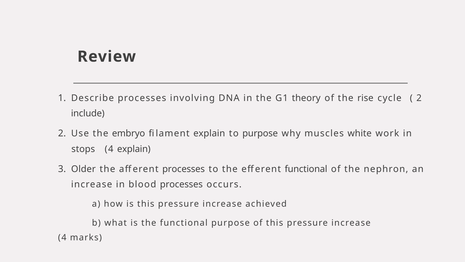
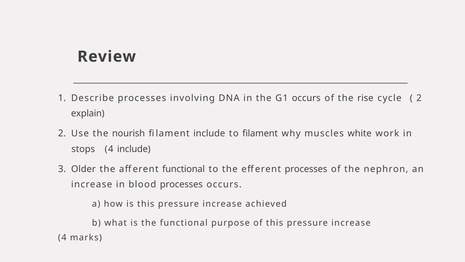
G1 theory: theory -> occurs
include: include -> explain
embryo: embryo -> nourish
filament explain: explain -> include
to purpose: purpose -> filament
4 explain: explain -> include
afferent processes: processes -> functional
efferent functional: functional -> processes
